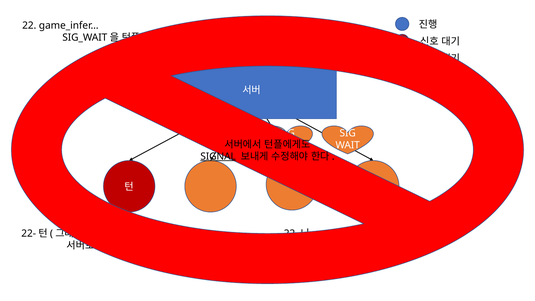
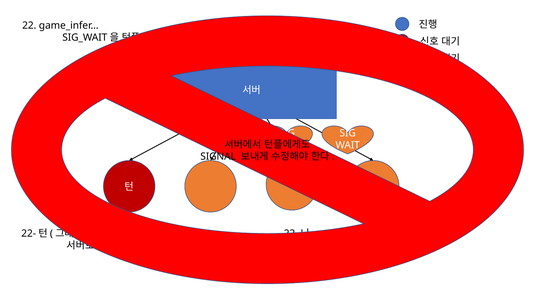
SIGNAL underline: present -> none
